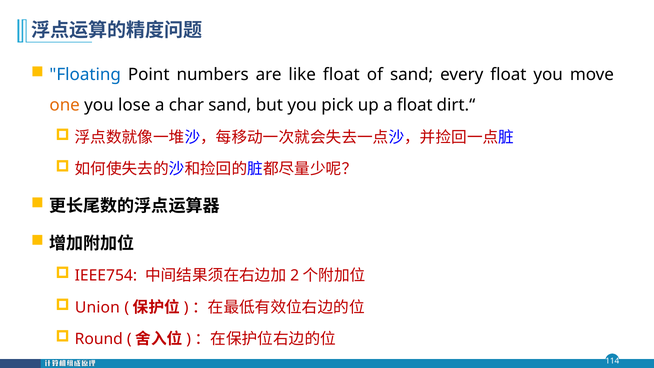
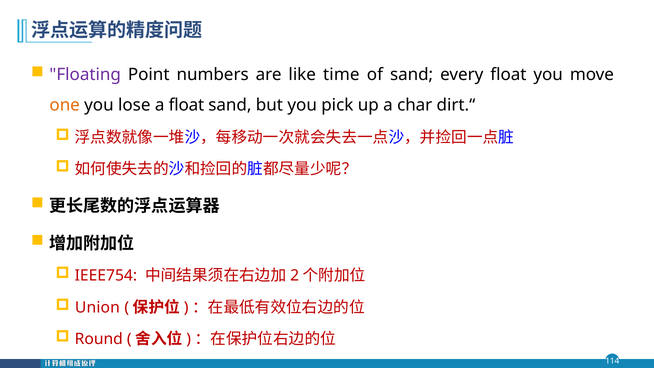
Floating colour: blue -> purple
like float: float -> time
a char: char -> float
a float: float -> char
